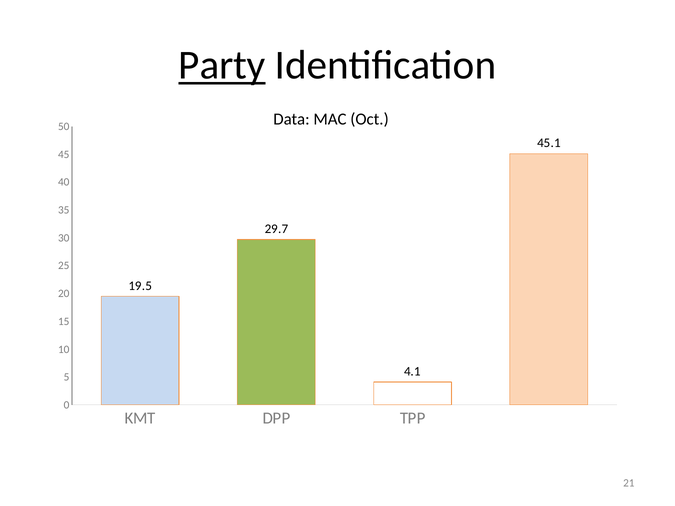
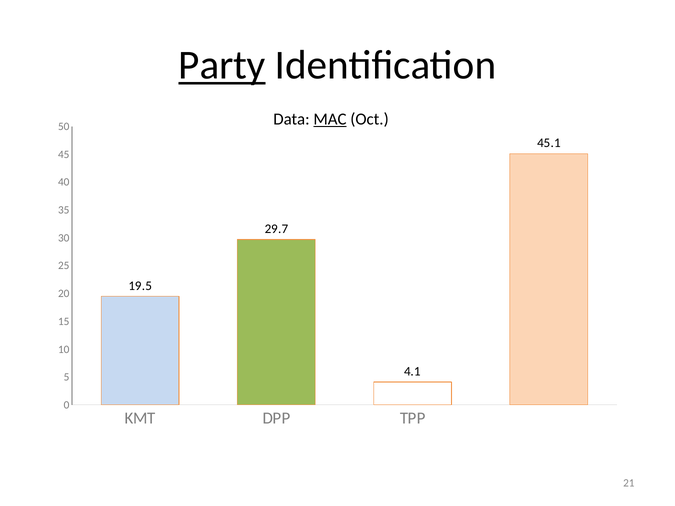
MAC underline: none -> present
